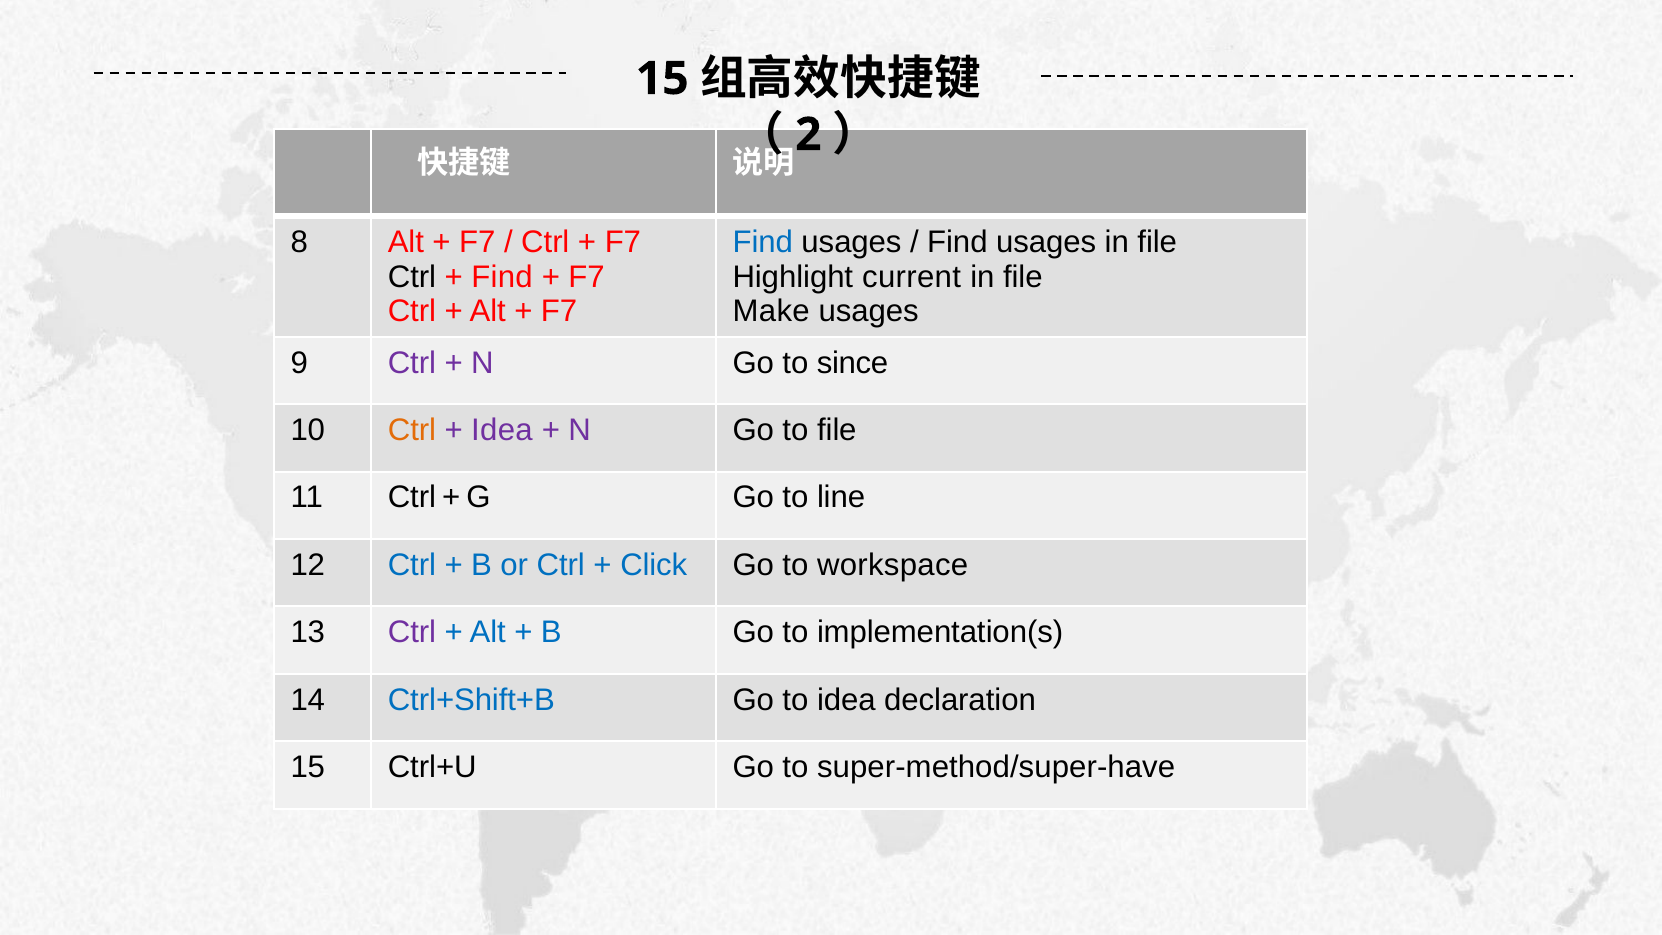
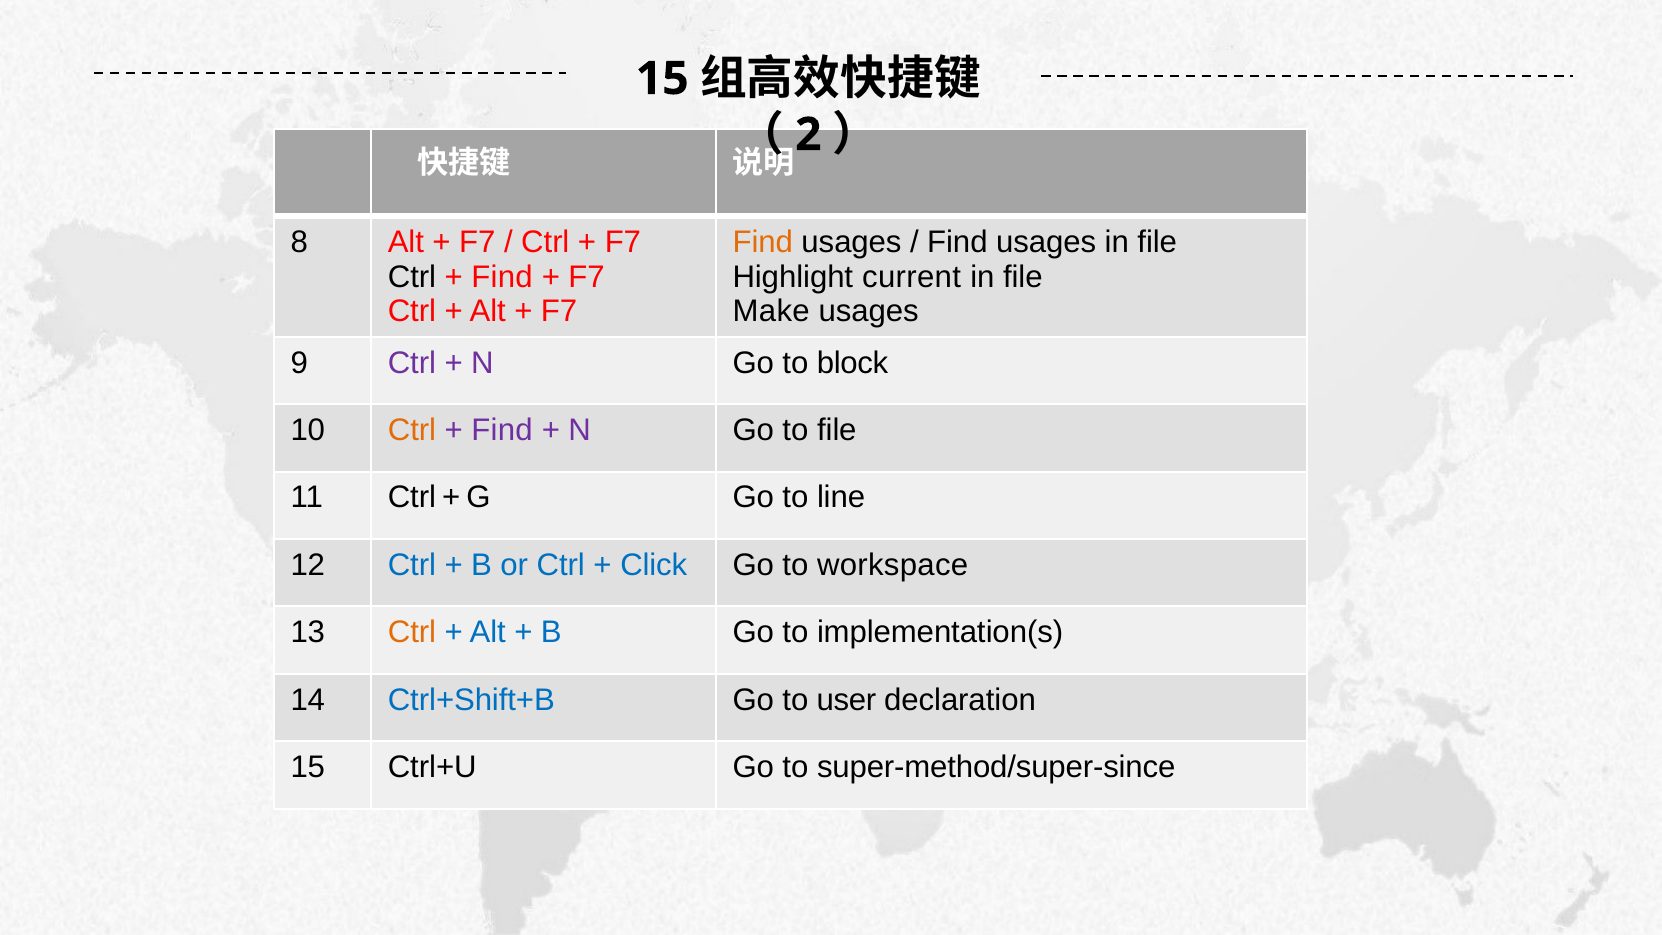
Find at (763, 242) colour: blue -> orange
since: since -> block
Idea at (502, 430): Idea -> Find
Ctrl at (412, 632) colour: purple -> orange
to idea: idea -> user
super-method/super-have: super-method/super-have -> super-method/super-since
